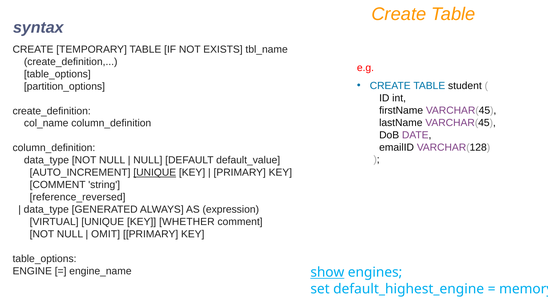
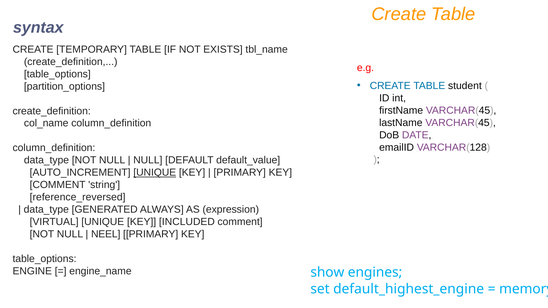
WHETHER: WHETHER -> INCLUDED
OMIT: OMIT -> NEEL
show underline: present -> none
